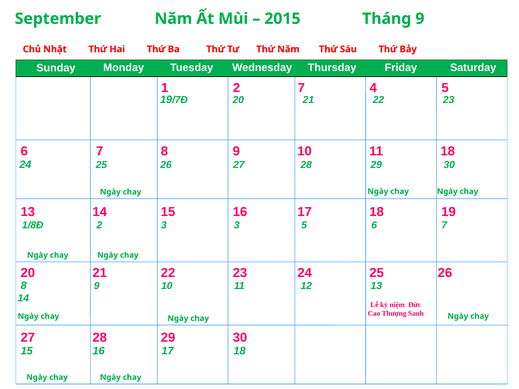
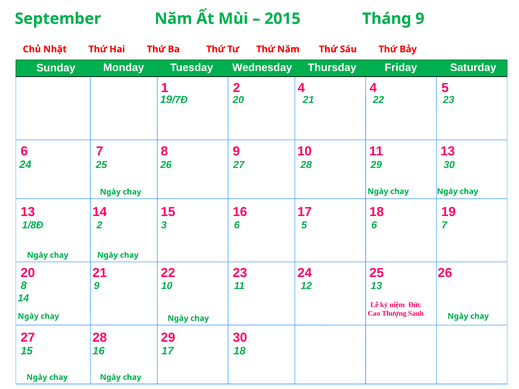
2 7: 7 -> 4
11 18: 18 -> 13
3 3: 3 -> 6
